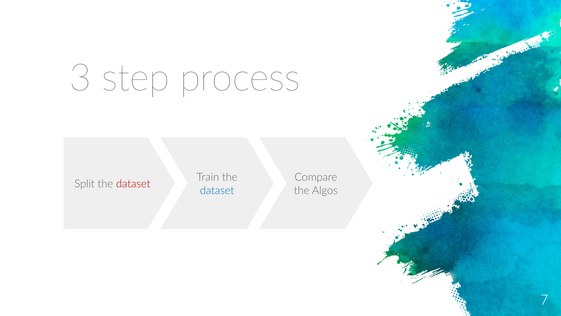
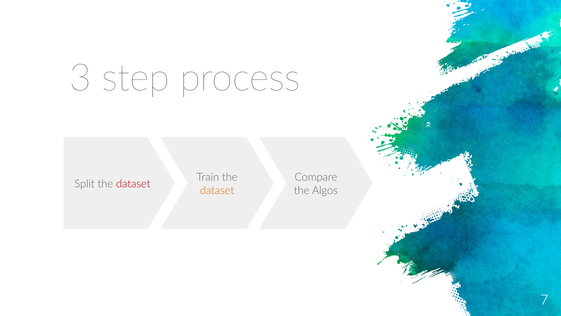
dataset at (217, 190) colour: blue -> orange
